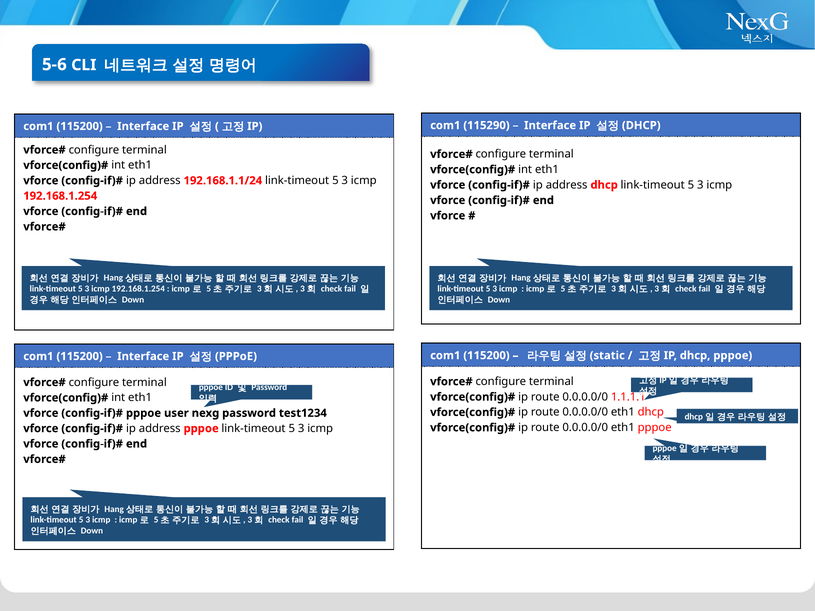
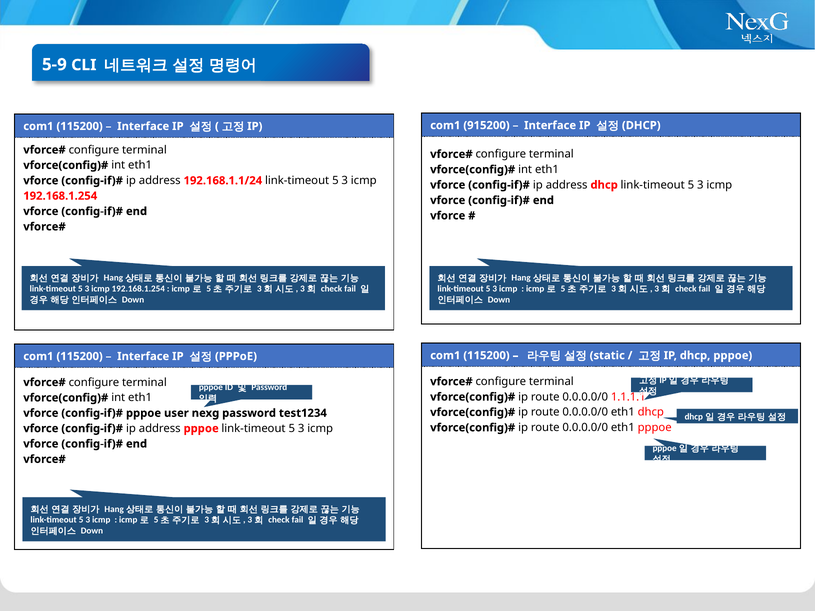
5-6: 5-6 -> 5-9
115290: 115290 -> 915200
